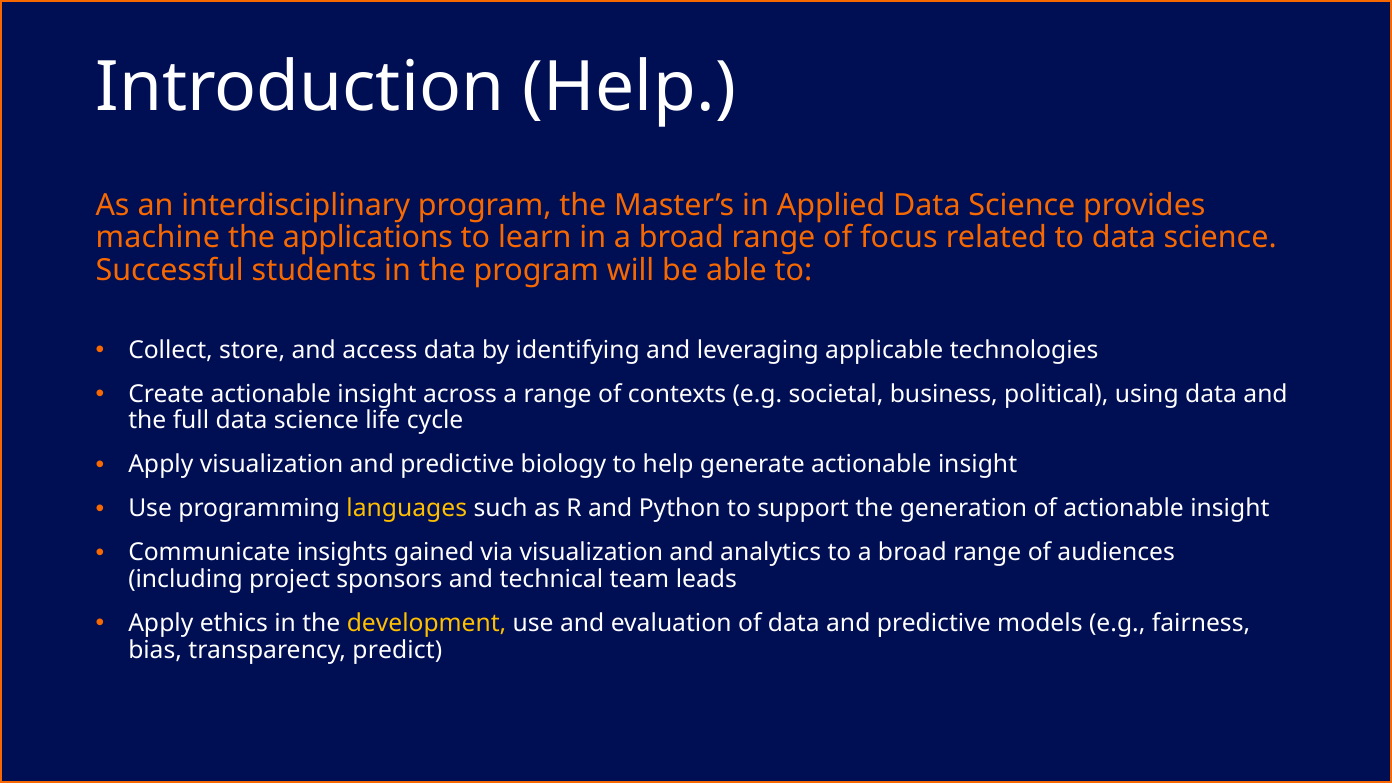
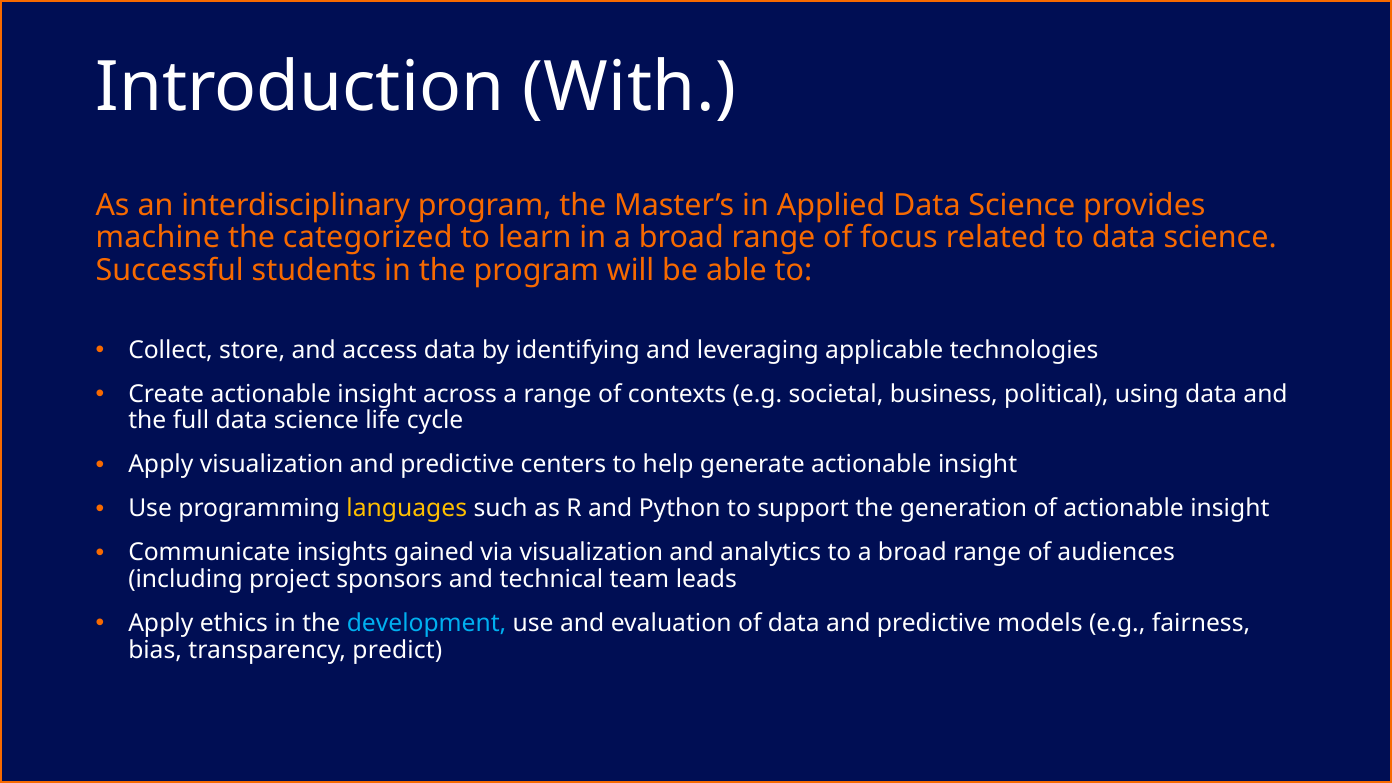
Introduction Help: Help -> With
applications: applications -> categorized
biology: biology -> centers
development colour: yellow -> light blue
